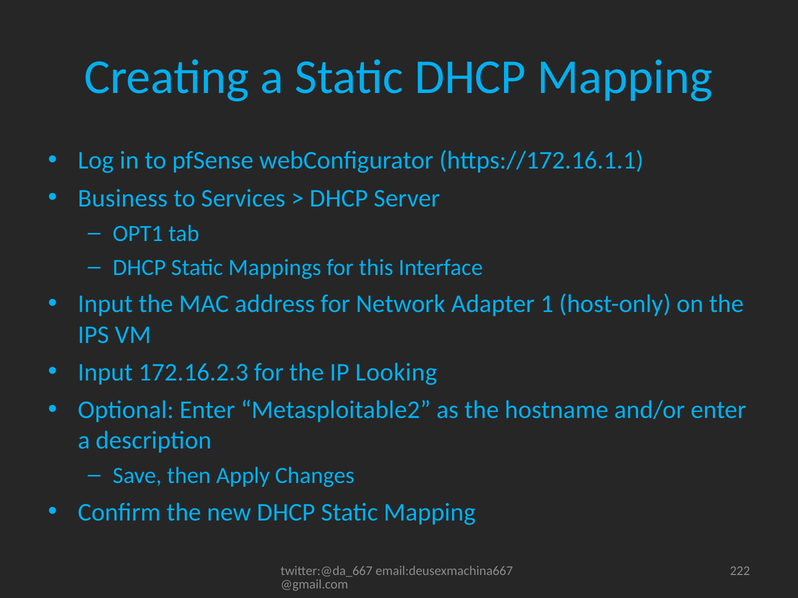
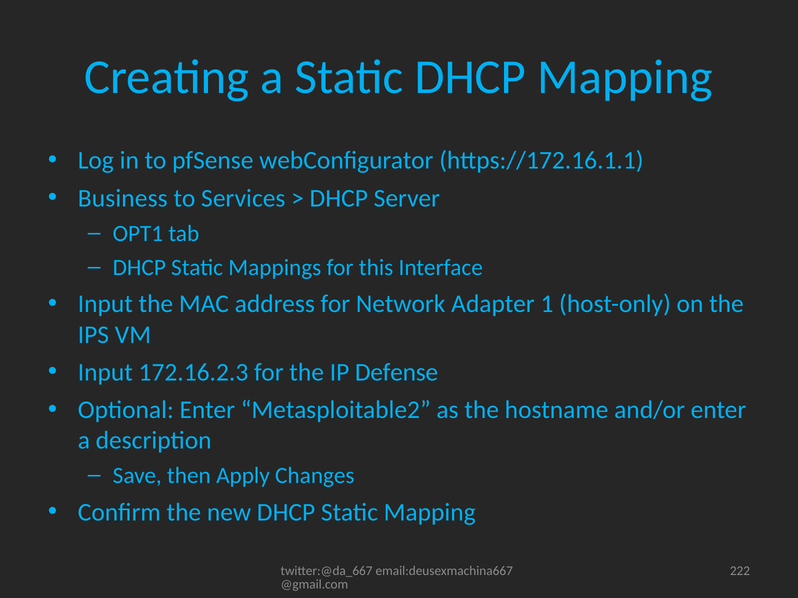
Looking: Looking -> Defense
